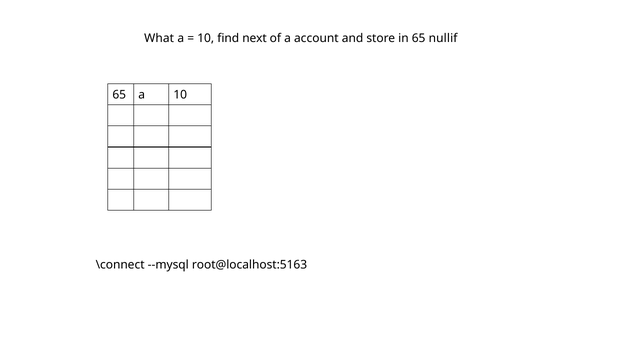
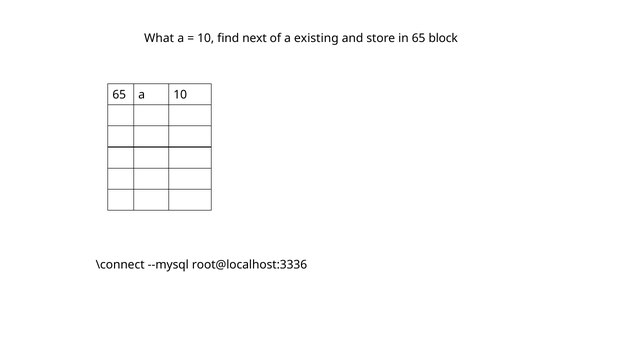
account: account -> existing
nullif: nullif -> block
root@localhost:5163: root@localhost:5163 -> root@localhost:3336
